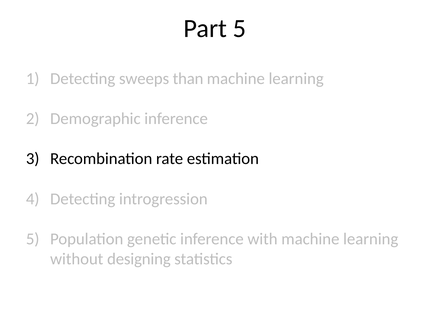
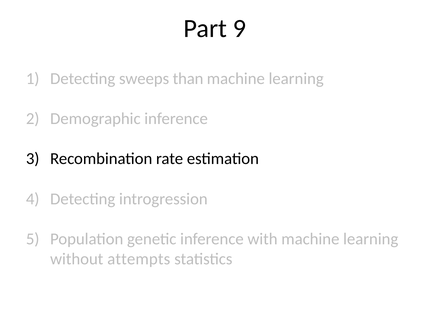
Part 5: 5 -> 9
designing: designing -> attempts
